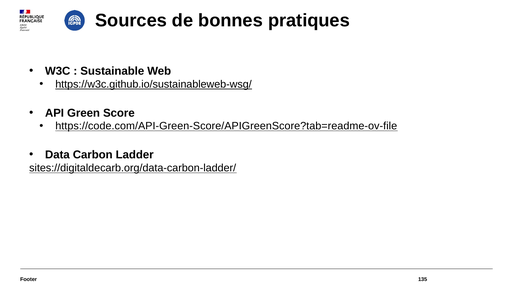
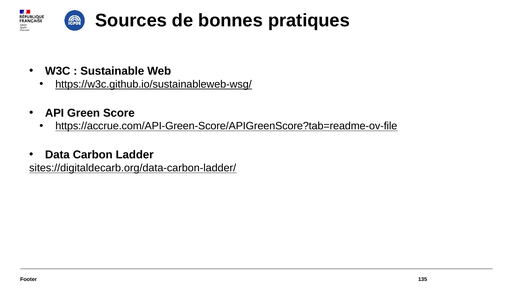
https://code.com/API-Green-Score/APIGreenScore?tab=readme-ov-file: https://code.com/API-Green-Score/APIGreenScore?tab=readme-ov-file -> https://accrue.com/API-Green-Score/APIGreenScore?tab=readme-ov-file
